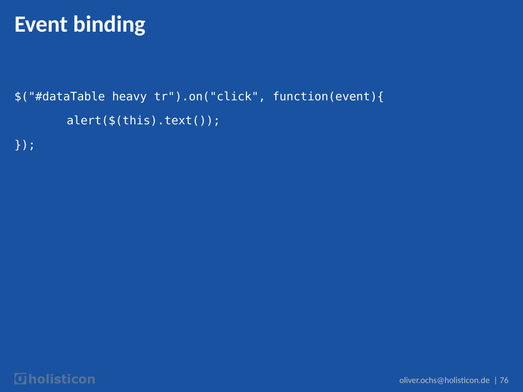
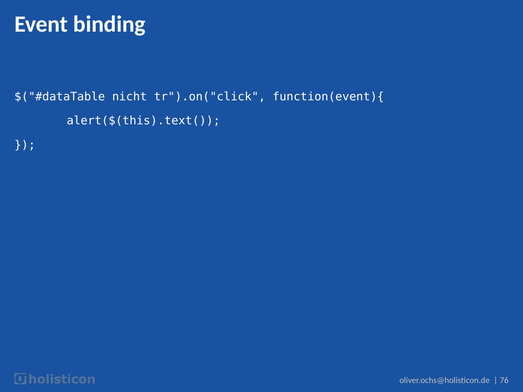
heavy: heavy -> nicht
